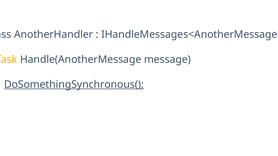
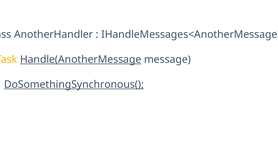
Handle(AnotherMessage underline: none -> present
